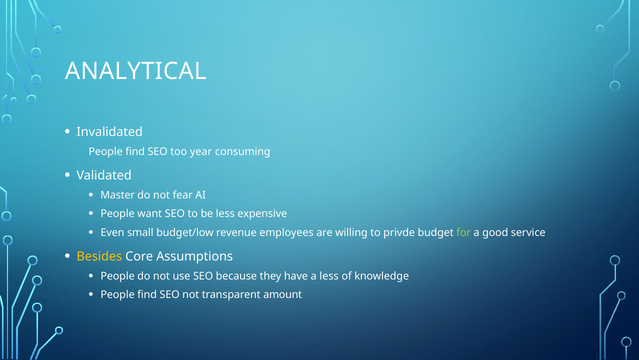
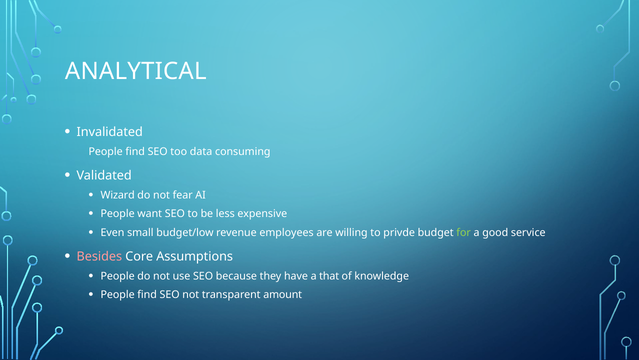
year: year -> data
Master: Master -> Wizard
Besides colour: yellow -> pink
a less: less -> that
